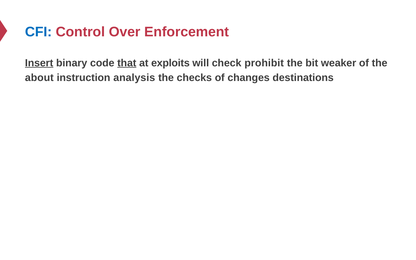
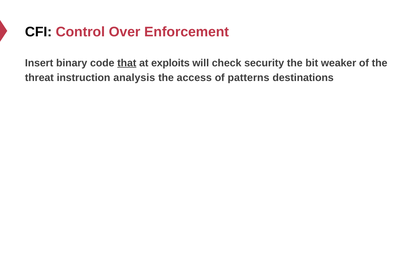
CFI colour: blue -> black
Insert underline: present -> none
prohibit: prohibit -> security
about: about -> threat
checks: checks -> access
changes: changes -> patterns
